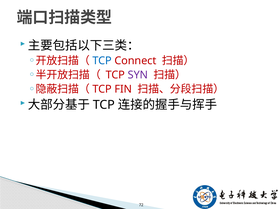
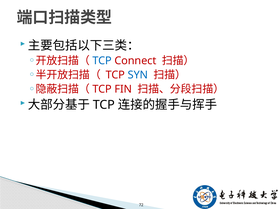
SYN colour: purple -> blue
